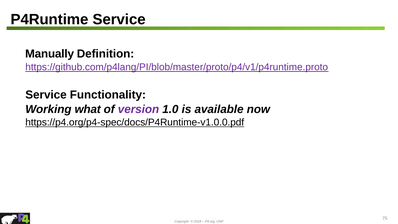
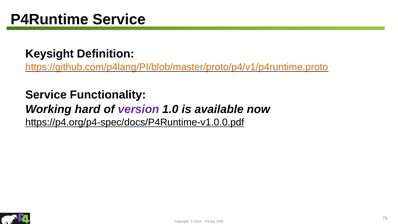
Manually: Manually -> Keysight
https://github.com/p4lang/PI/blob/master/proto/p4/v1/p4runtime.proto colour: purple -> orange
what: what -> hard
